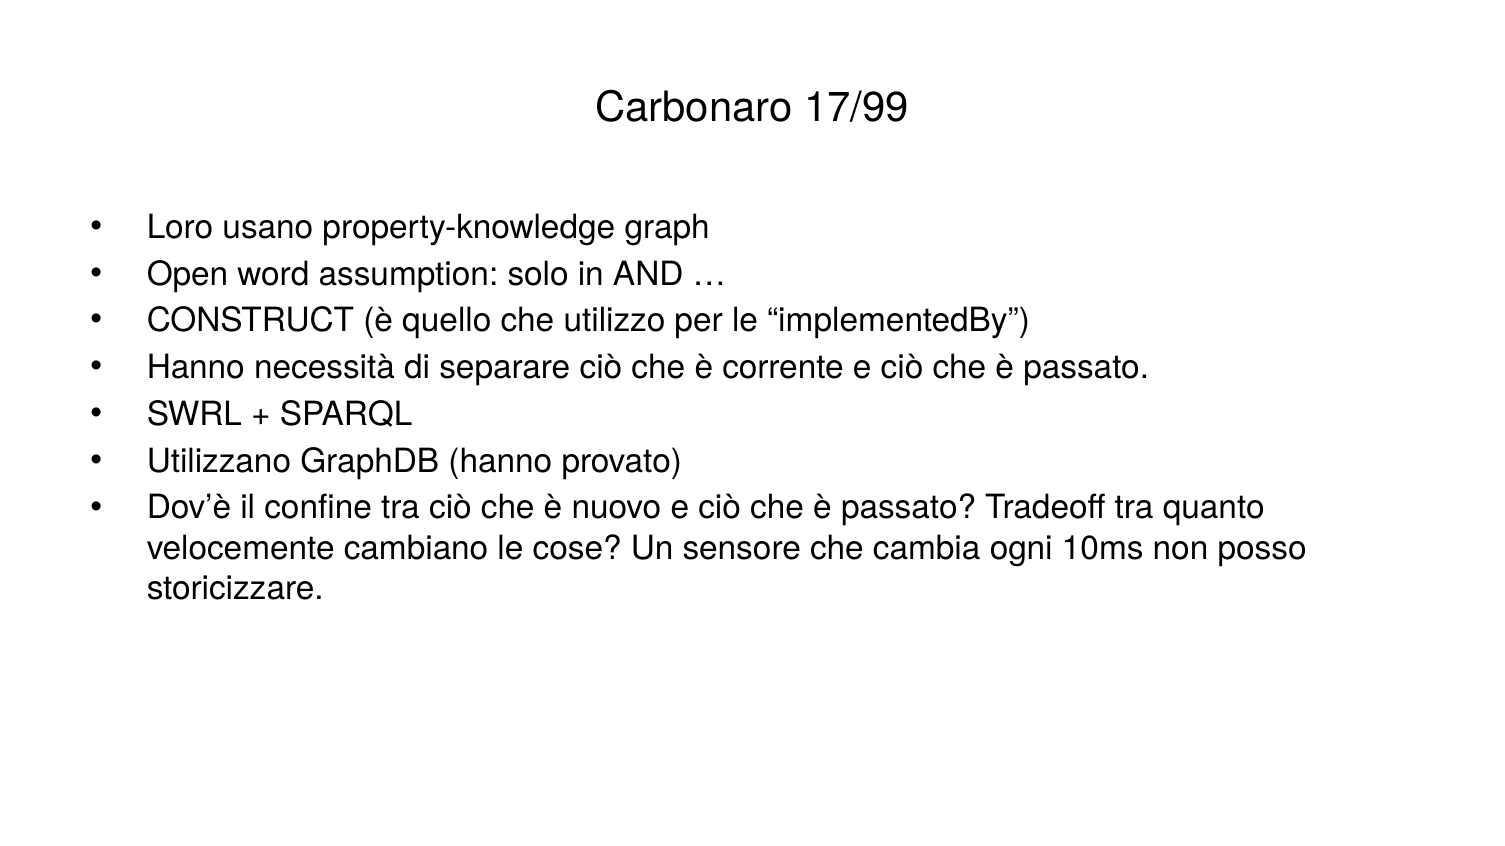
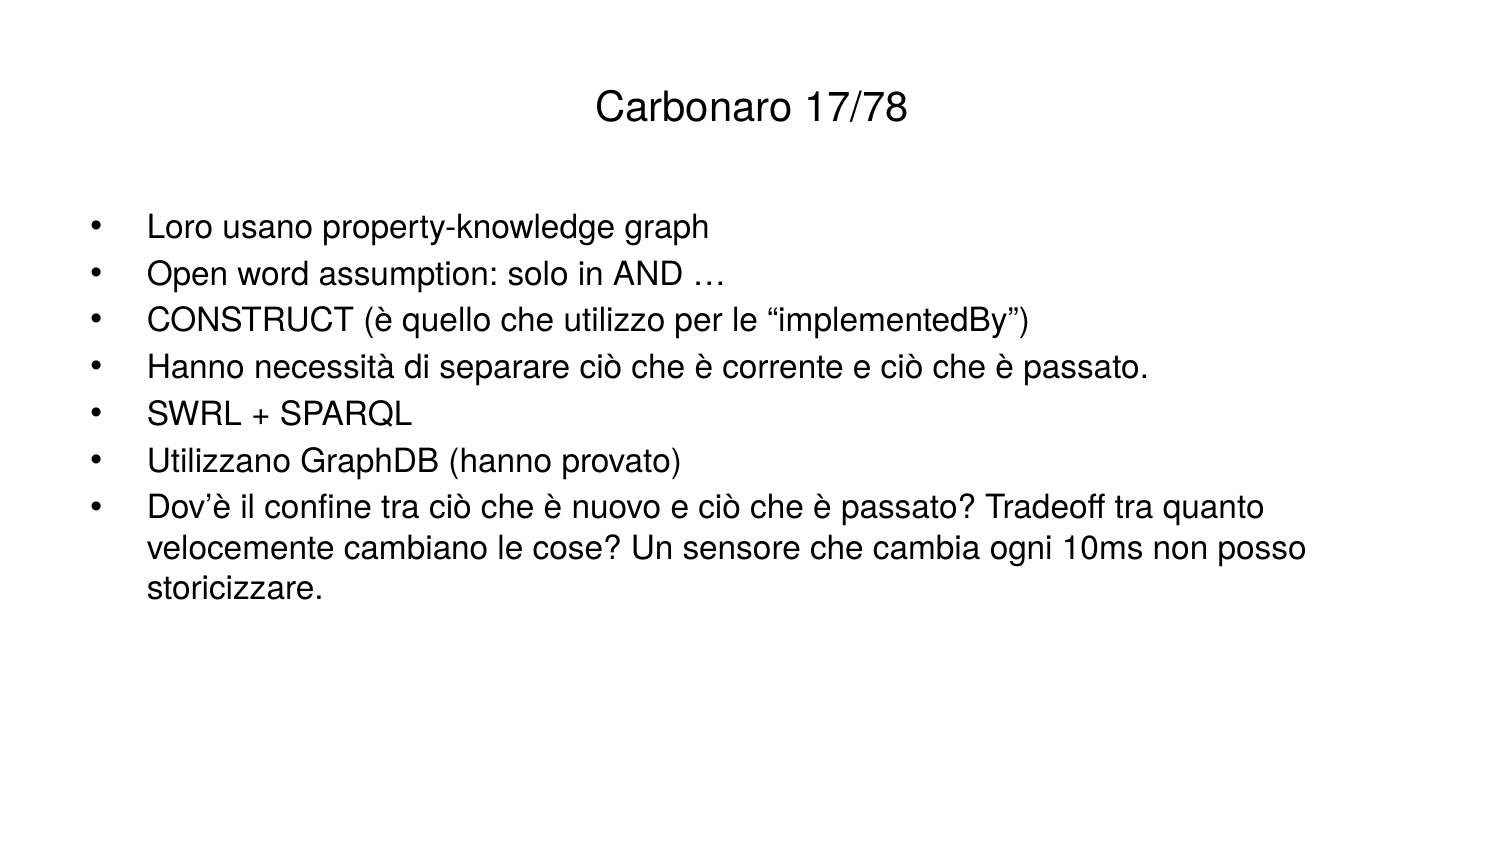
17/99: 17/99 -> 17/78
